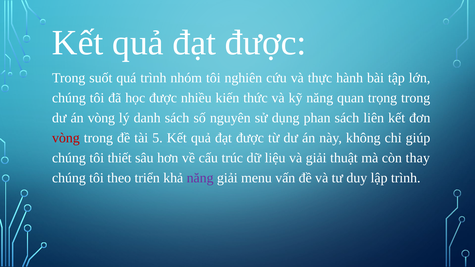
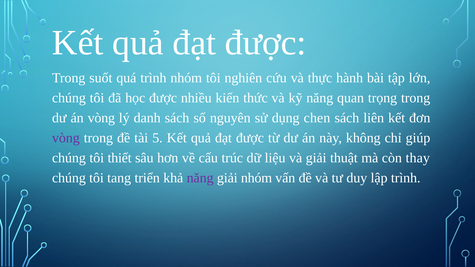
phan: phan -> chen
vòng at (66, 138) colour: red -> purple
theo: theo -> tang
giải menu: menu -> nhóm
